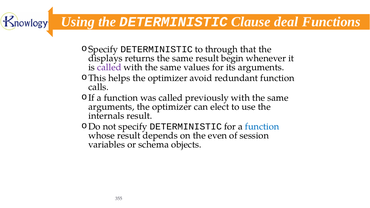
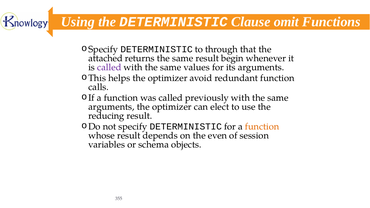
deal: deal -> omit
displays: displays -> attached
internals: internals -> reducing
function at (262, 127) colour: blue -> orange
